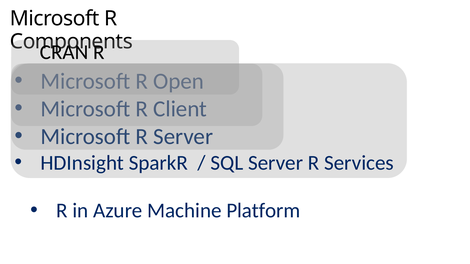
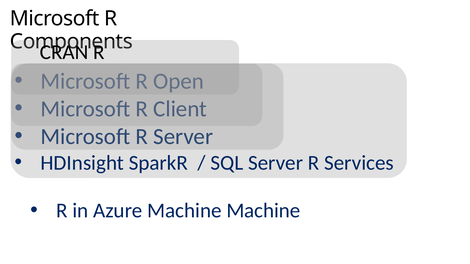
Machine Platform: Platform -> Machine
